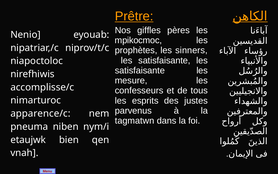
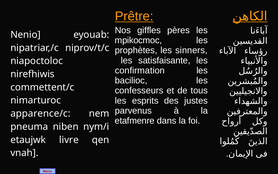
satisfaisante at (140, 70): satisfaisante -> confirmation
mesure: mesure -> bacilioc
accomplisse/c: accomplisse/c -> commettent/c
tagmatwn: tagmatwn -> etafmenre
bien: bien -> livre
